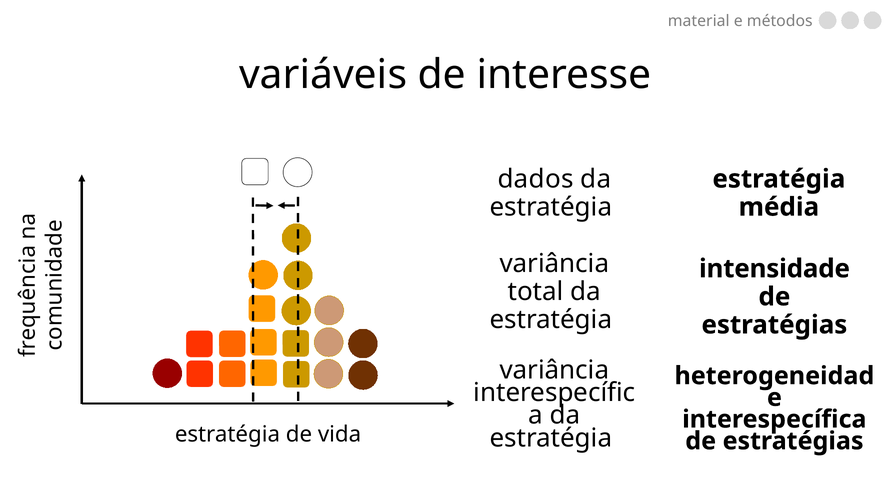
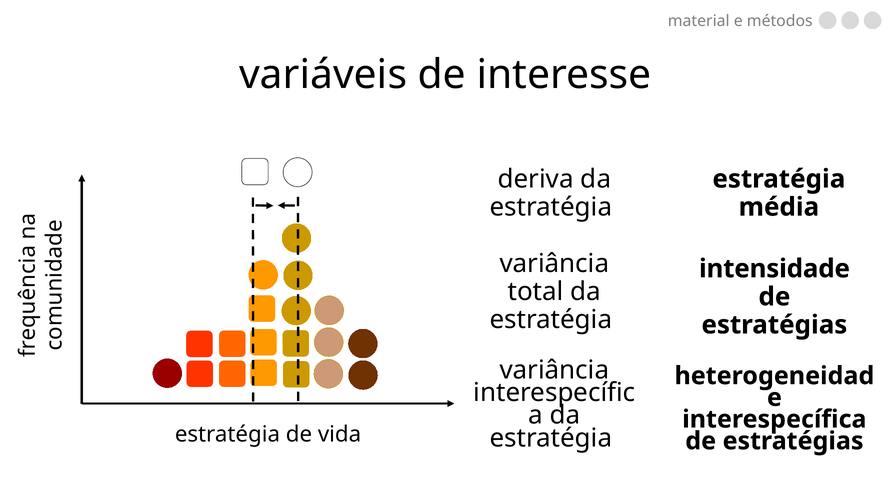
dados: dados -> deriva
